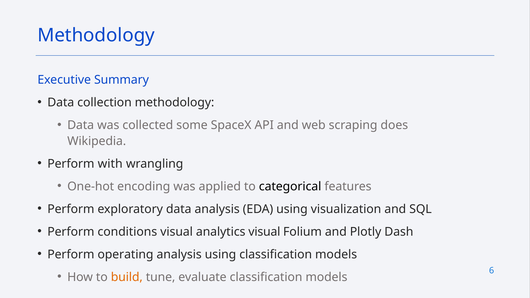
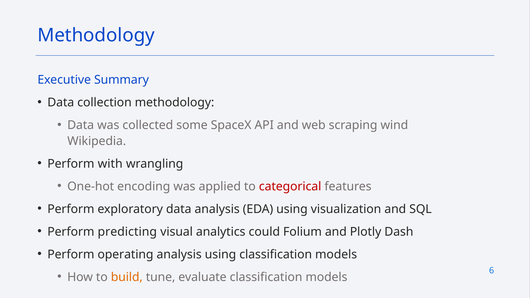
does: does -> wind
categorical colour: black -> red
conditions: conditions -> predicting
analytics visual: visual -> could
